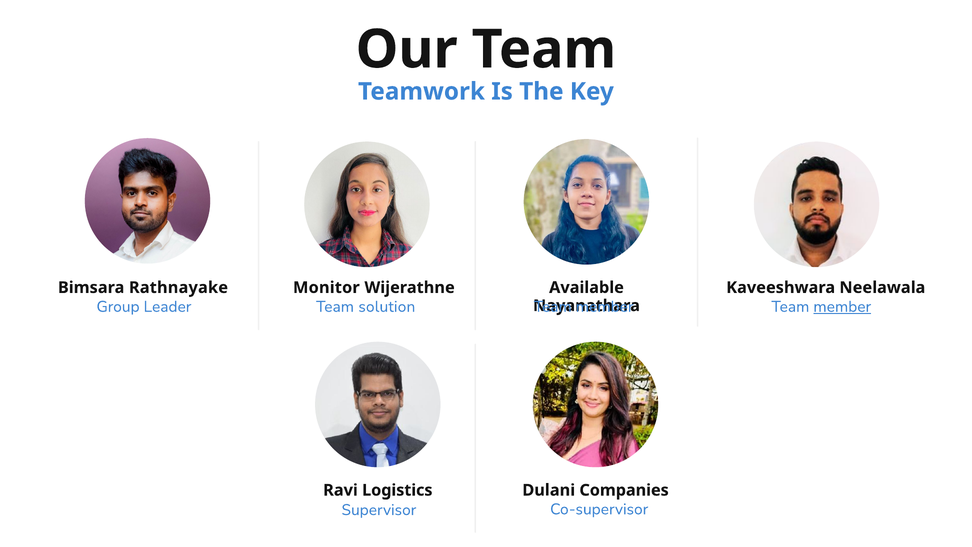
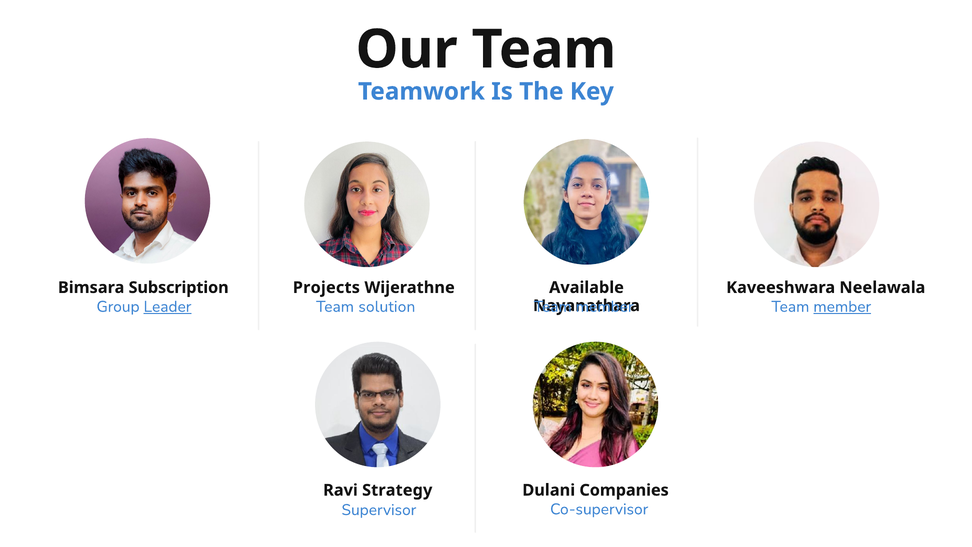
Rathnayake: Rathnayake -> Subscription
Monitor: Monitor -> Projects
Leader underline: none -> present
Logistics: Logistics -> Strategy
